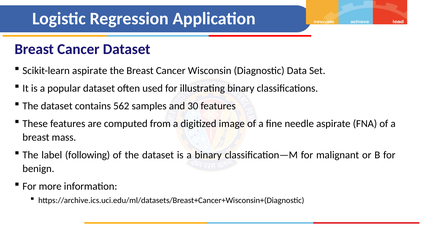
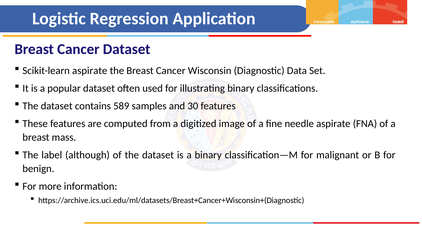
562: 562 -> 589
following: following -> although
